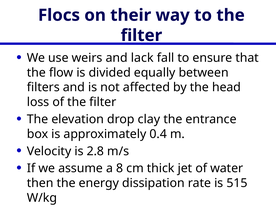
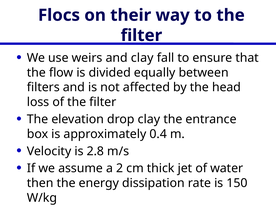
and lack: lack -> clay
8: 8 -> 2
515: 515 -> 150
